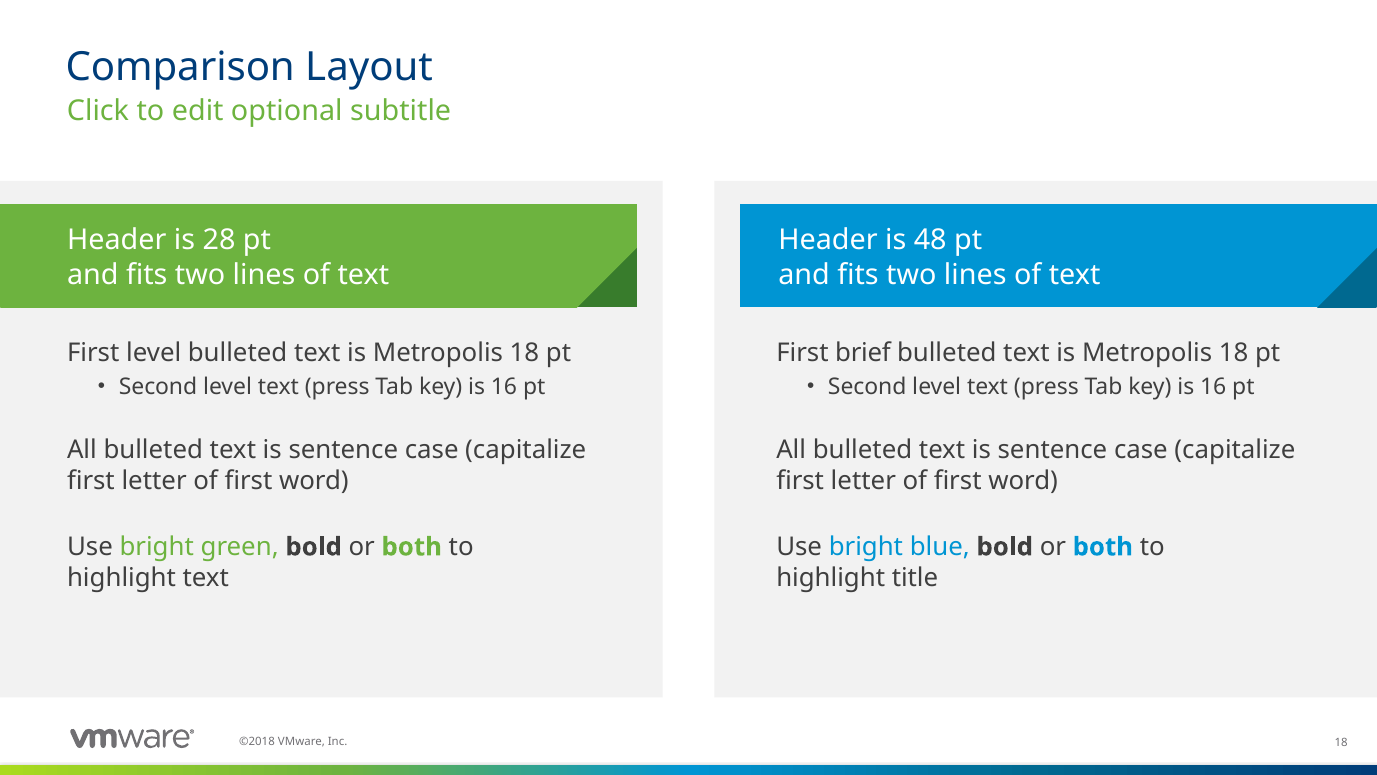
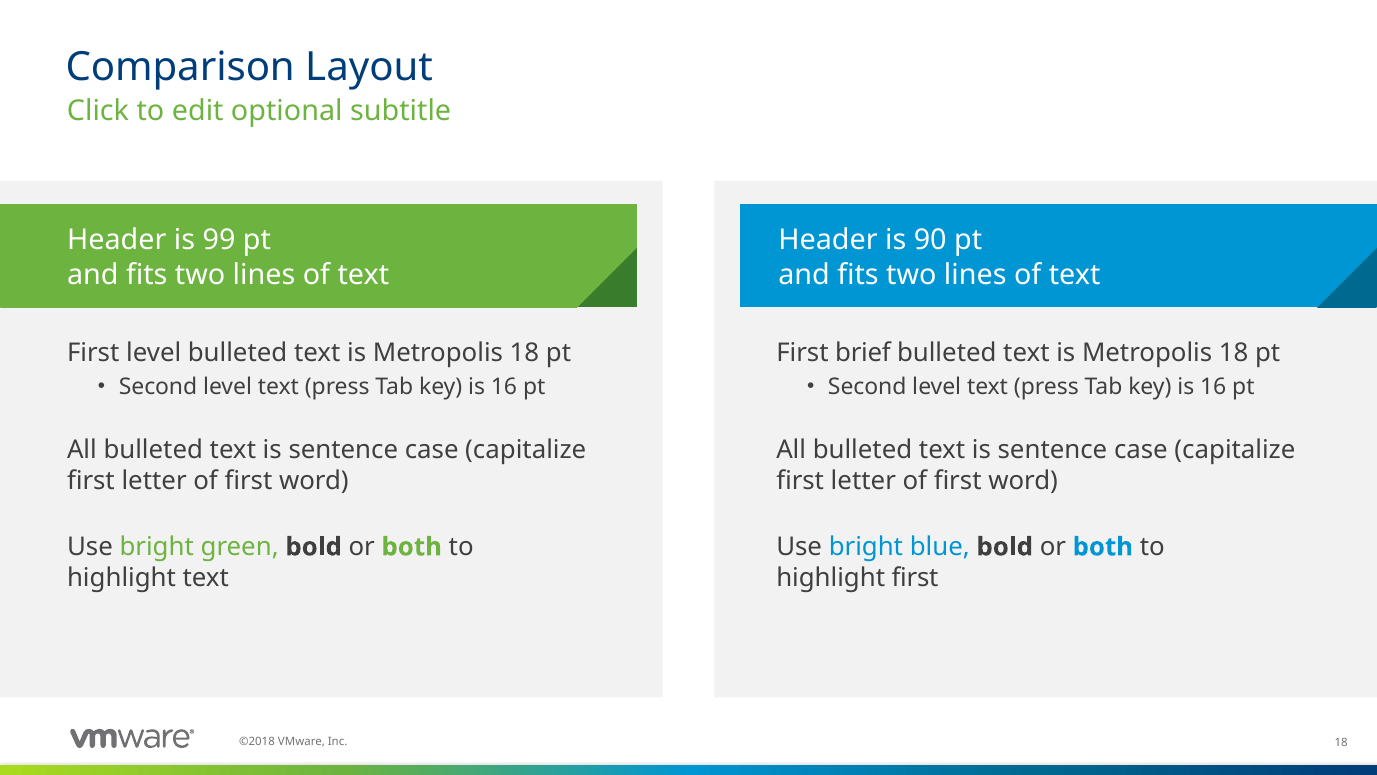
28: 28 -> 99
48: 48 -> 90
highlight title: title -> first
